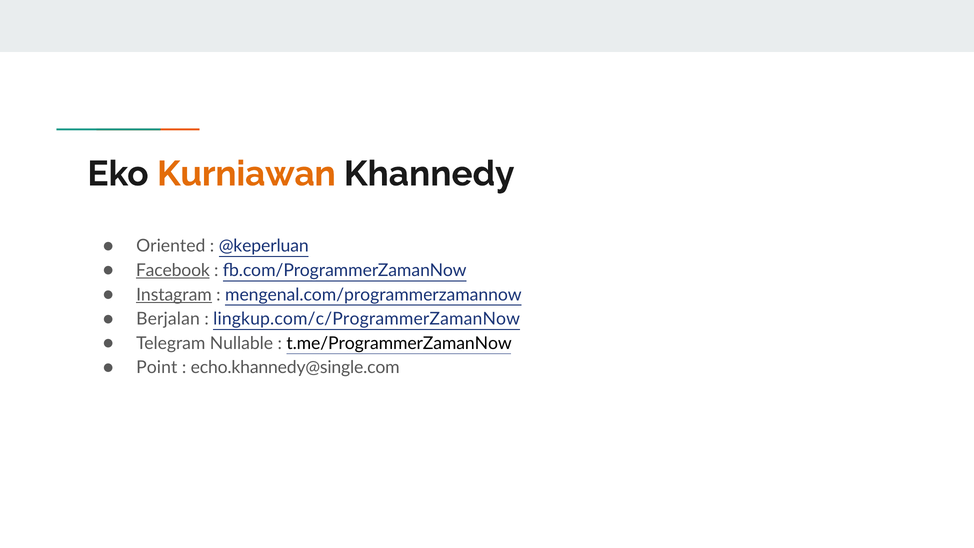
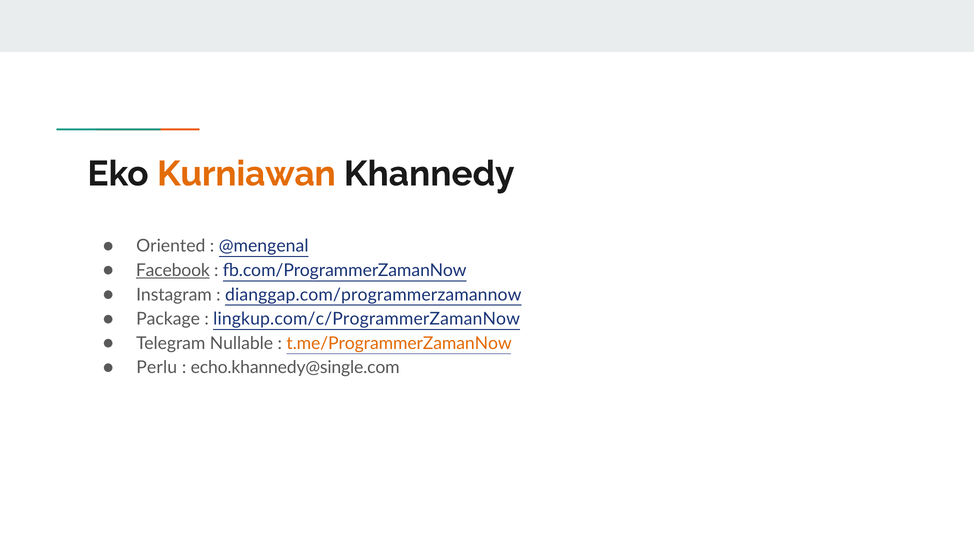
@keperluan: @keperluan -> @mengenal
Instagram underline: present -> none
mengenal.com/programmerzamannow: mengenal.com/programmerzamannow -> dianggap.com/programmerzamannow
Berjalan: Berjalan -> Package
t.me/ProgrammerZamanNow colour: black -> orange
Point: Point -> Perlu
